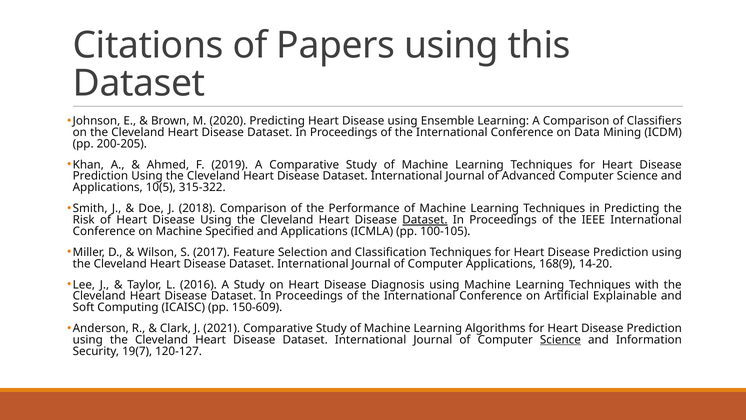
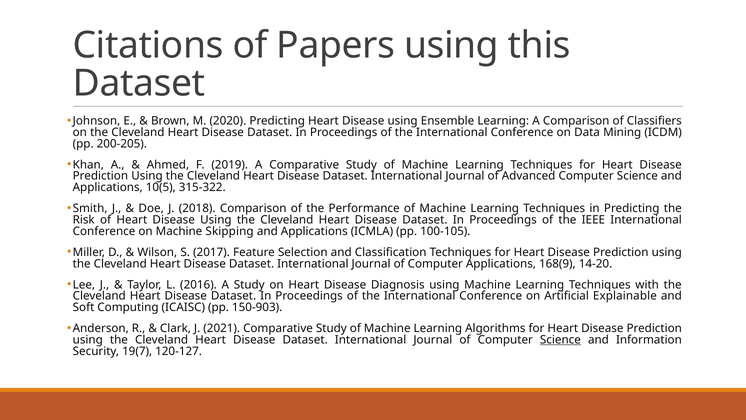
Dataset at (425, 220) underline: present -> none
Specified: Specified -> Skipping
150-609: 150-609 -> 150-903
